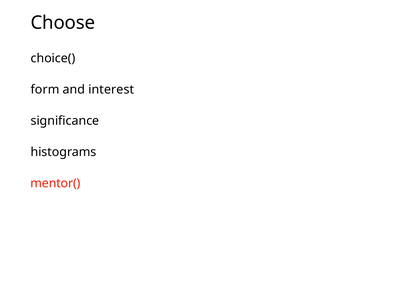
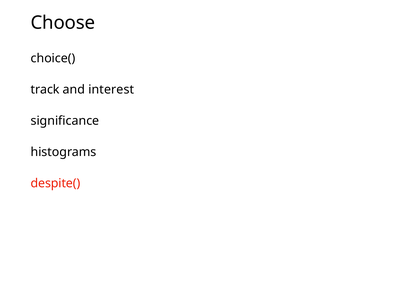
form: form -> track
mentor(: mentor( -> despite(
